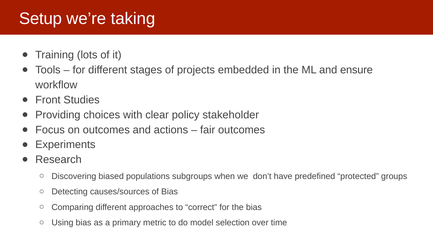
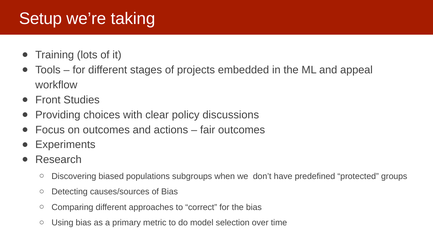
ensure: ensure -> appeal
stakeholder: stakeholder -> discussions
